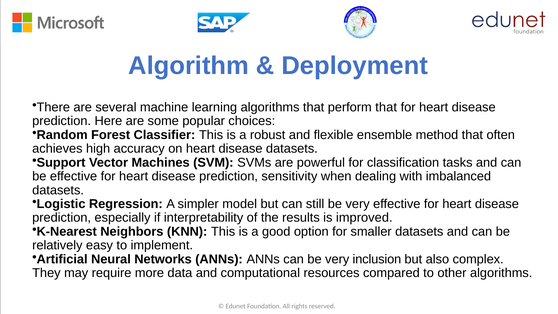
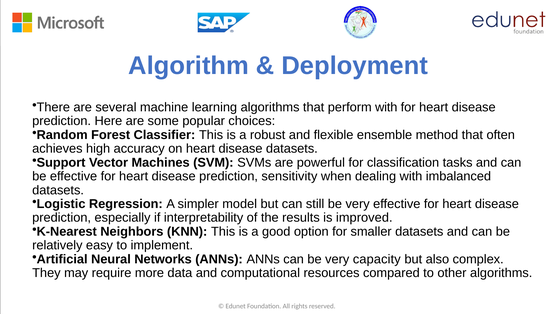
perform that: that -> with
inclusion: inclusion -> capacity
